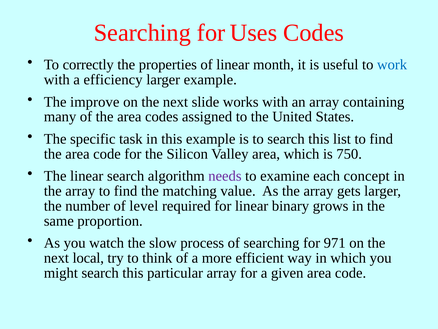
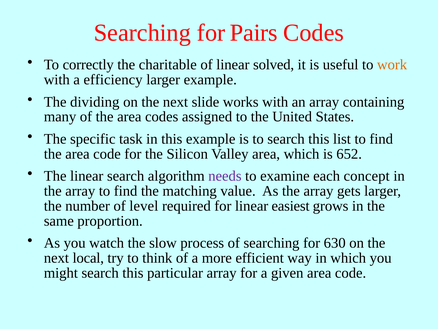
Uses: Uses -> Pairs
properties: properties -> charitable
month: month -> solved
work colour: blue -> orange
improve: improve -> dividing
750: 750 -> 652
binary: binary -> easiest
971: 971 -> 630
